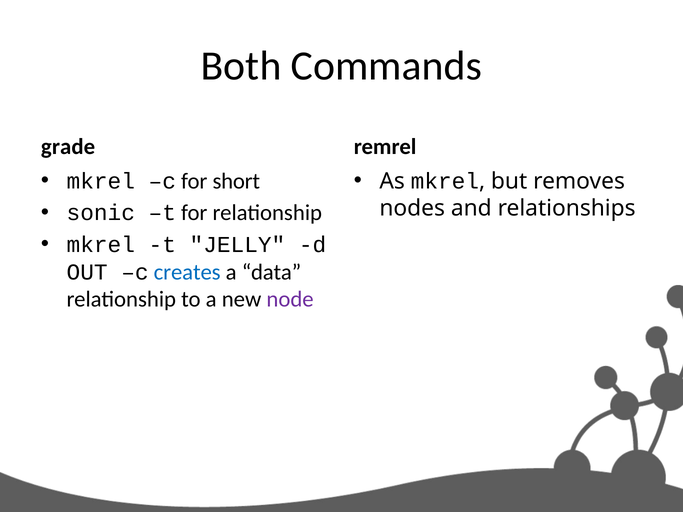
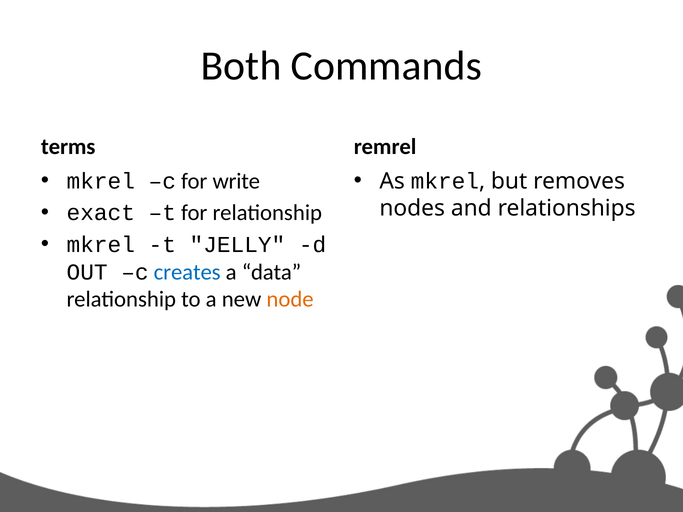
grade: grade -> terms
short: short -> write
sonic: sonic -> exact
node colour: purple -> orange
